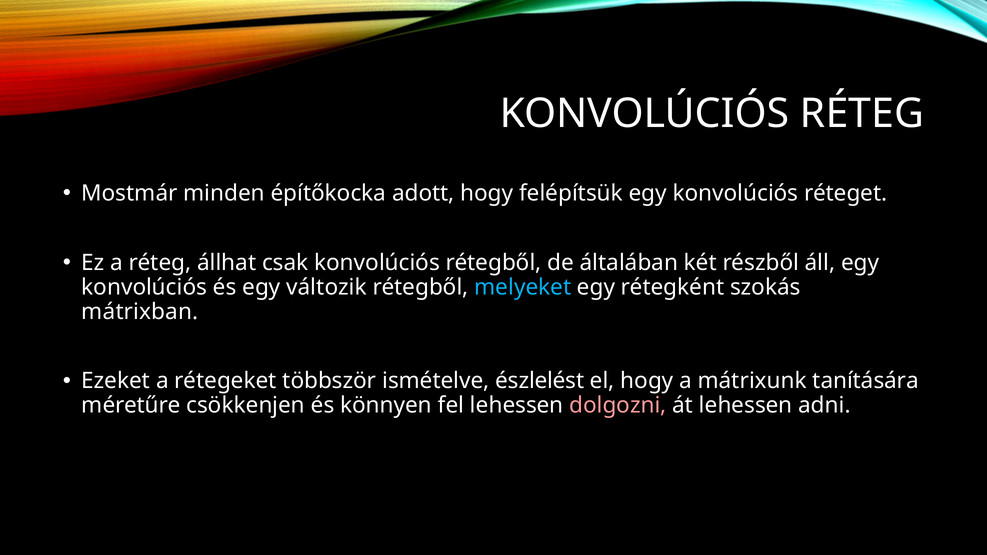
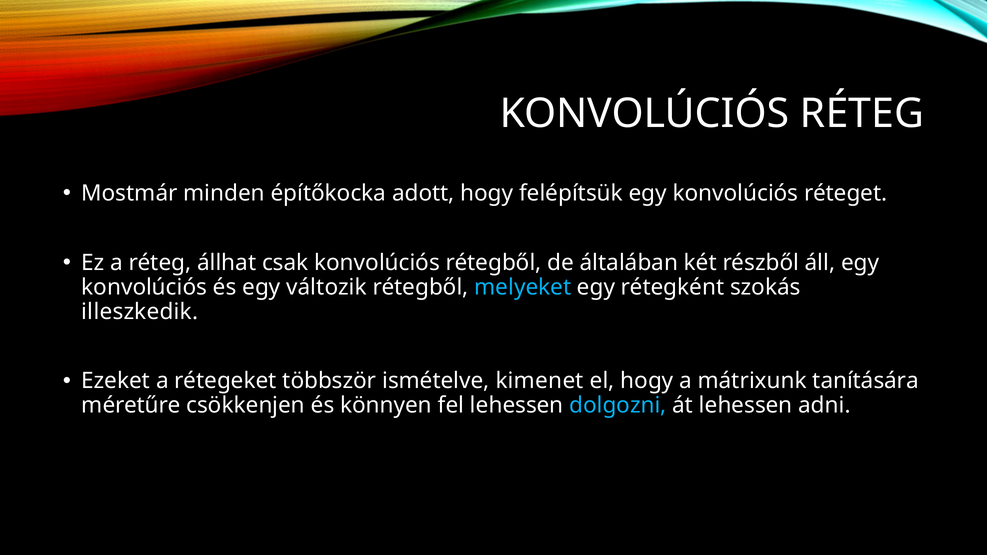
mátrixban: mátrixban -> illeszkedik
észlelést: észlelést -> kimenet
dolgozni colour: pink -> light blue
